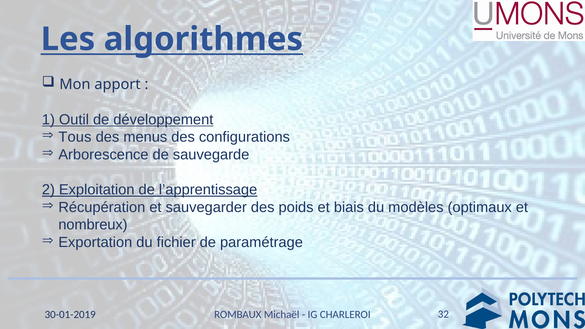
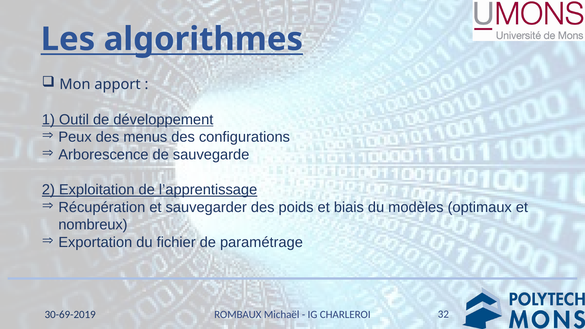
Tous: Tous -> Peux
30-01-2019: 30-01-2019 -> 30-69-2019
